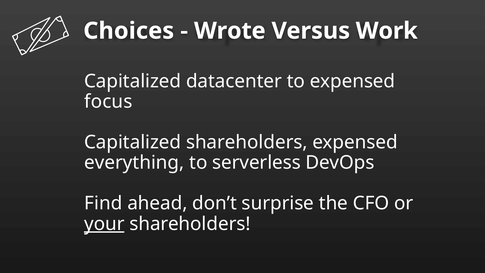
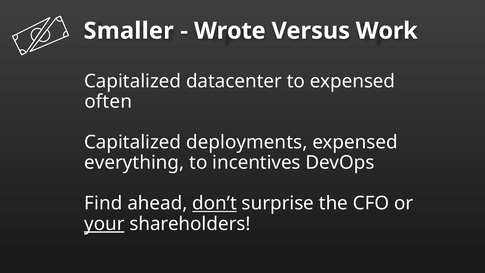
Choices: Choices -> Smaller
focus: focus -> often
Capitalized shareholders: shareholders -> deployments
serverless: serverless -> incentives
don’t underline: none -> present
